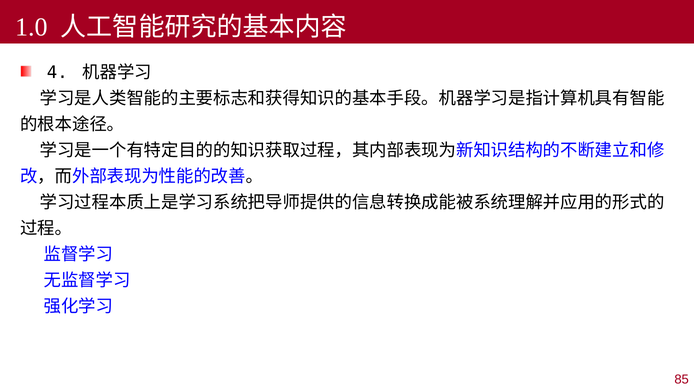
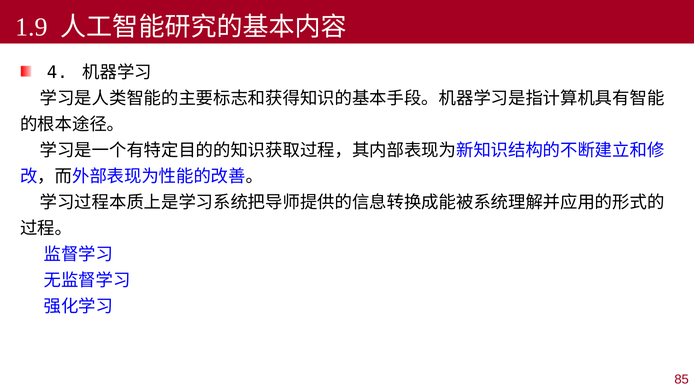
1.0: 1.0 -> 1.9
